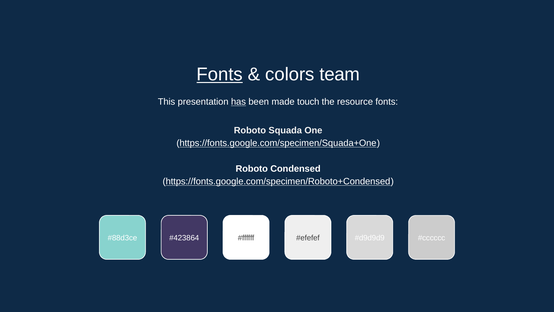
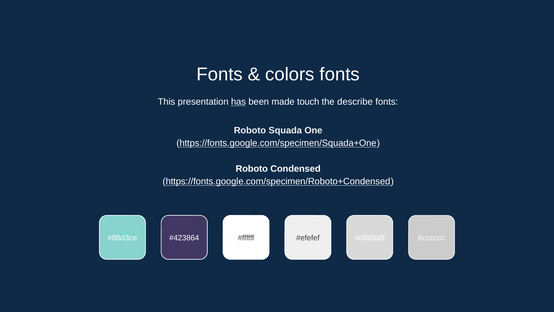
Fonts at (220, 74) underline: present -> none
colors team: team -> fonts
resource: resource -> describe
